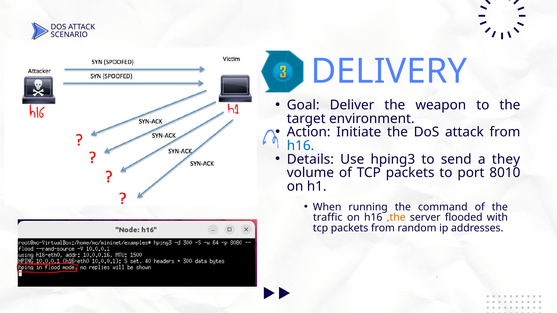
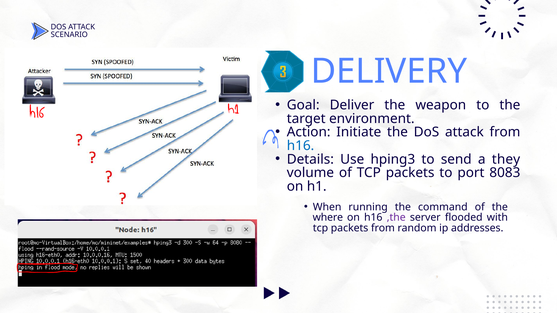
8010: 8010 -> 8083
traffic: traffic -> where
,the colour: orange -> purple
